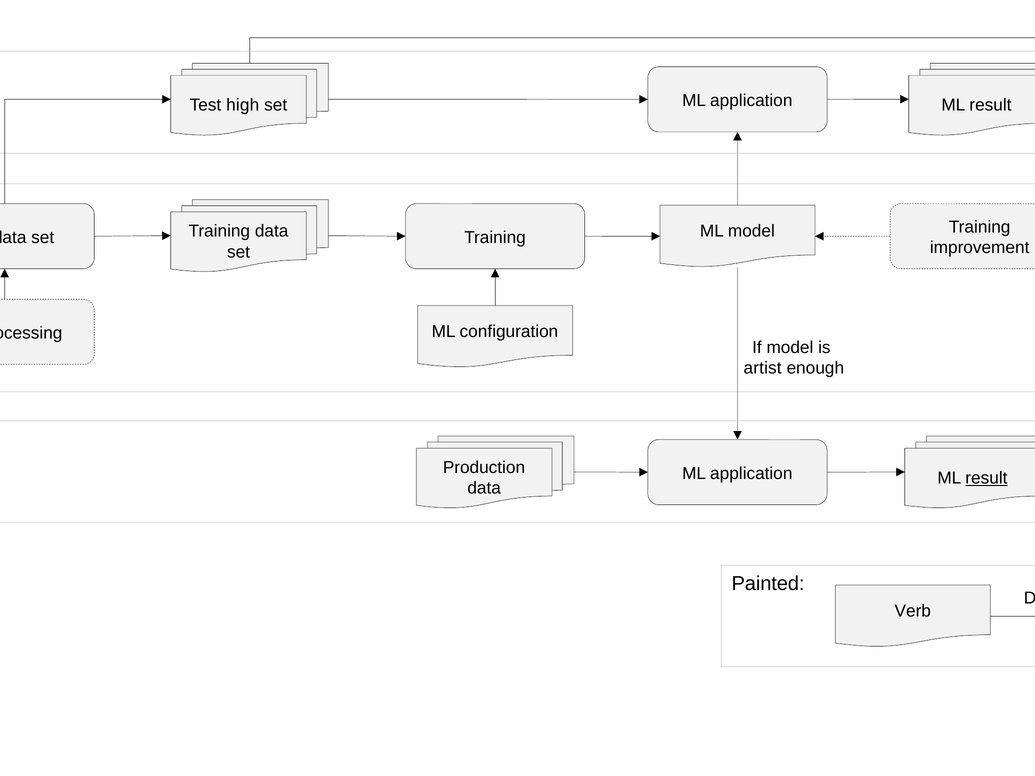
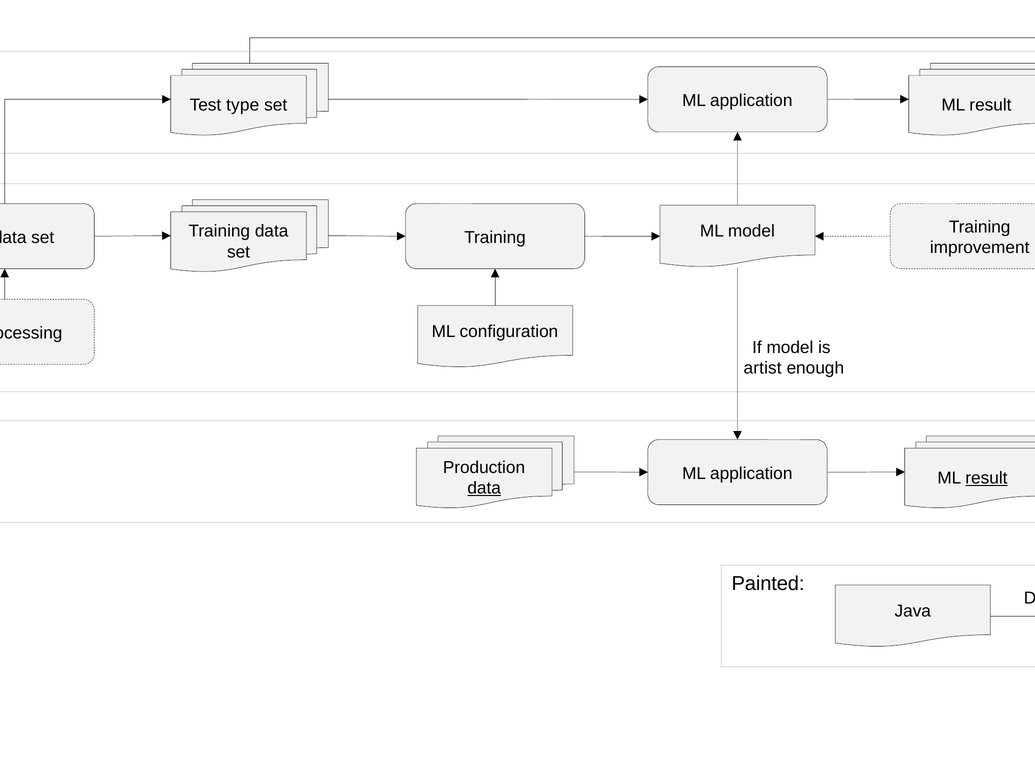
high: high -> type
data at (484, 488) underline: none -> present
Verb: Verb -> Java
